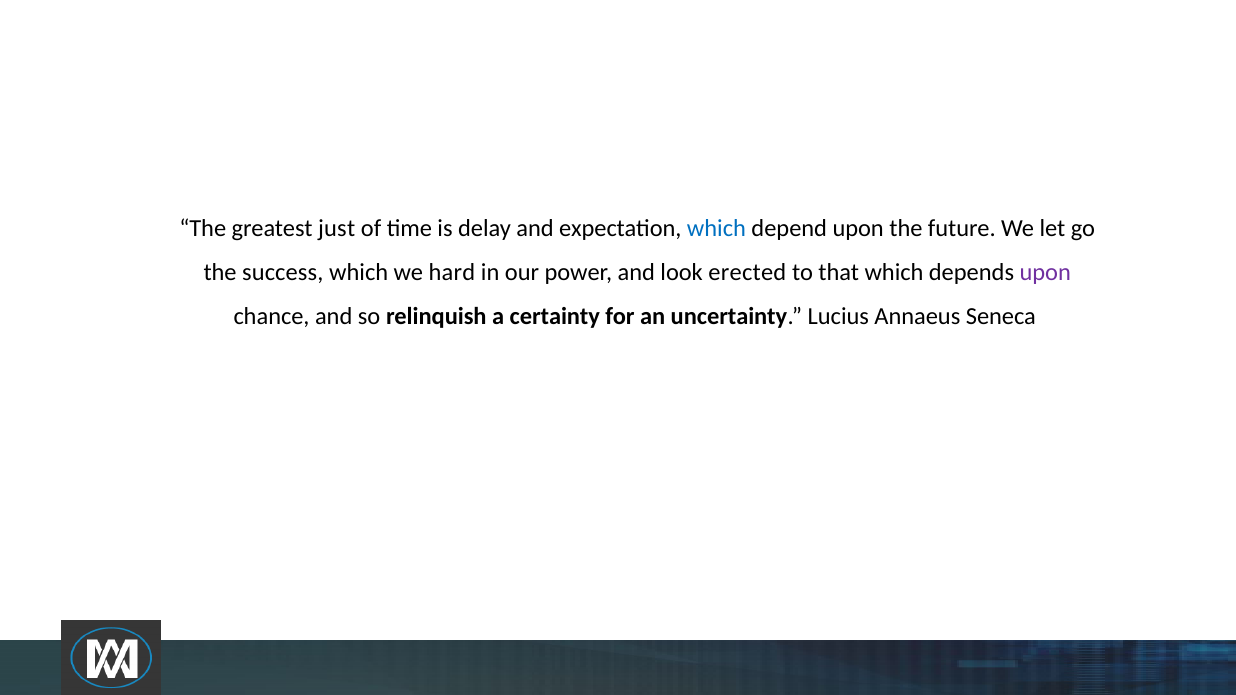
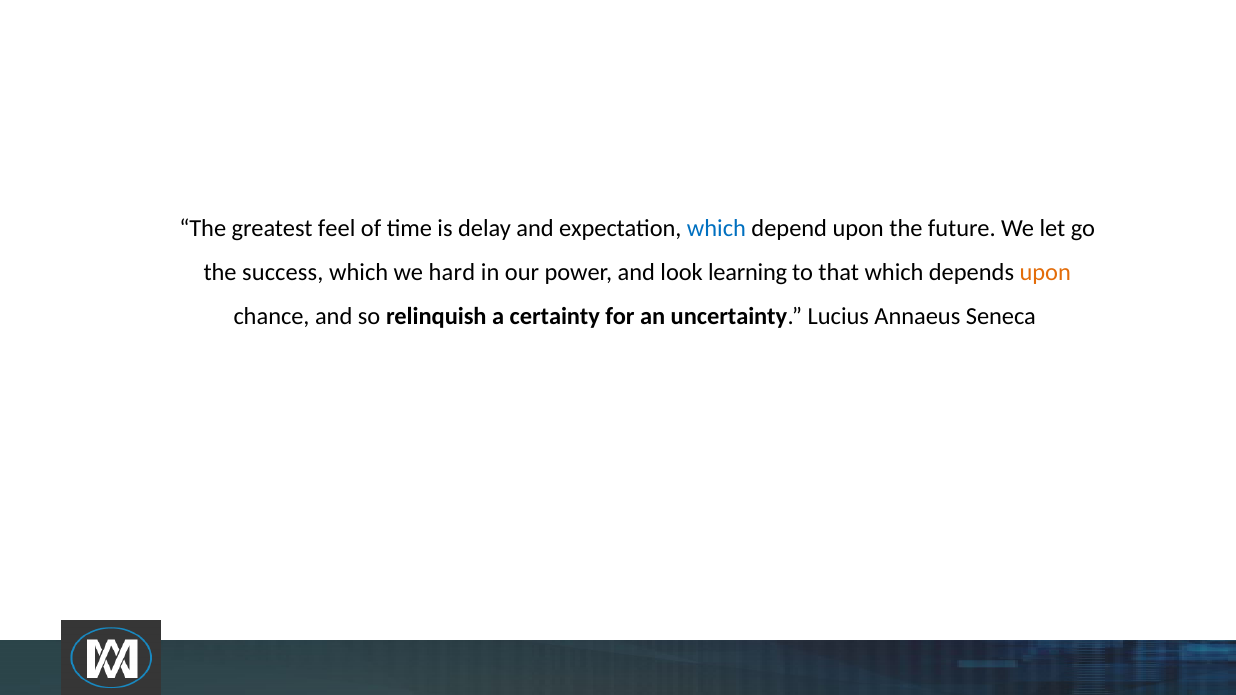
just: just -> feel
erected: erected -> learning
upon at (1045, 273) colour: purple -> orange
